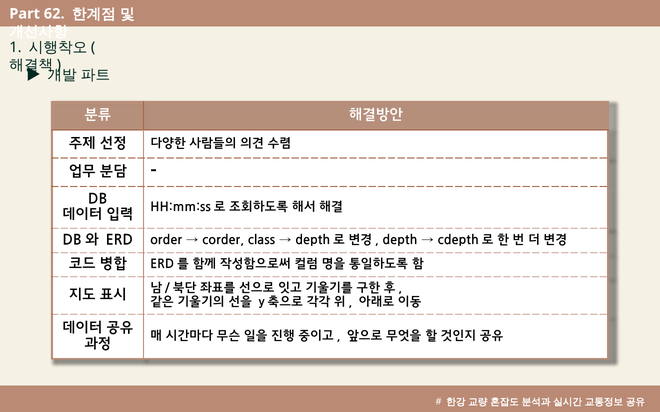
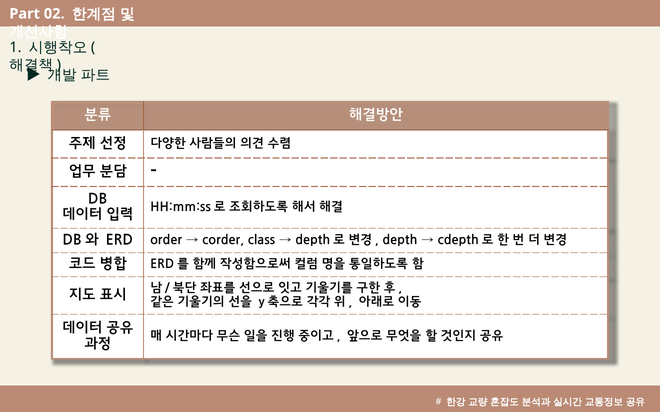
62: 62 -> 02
